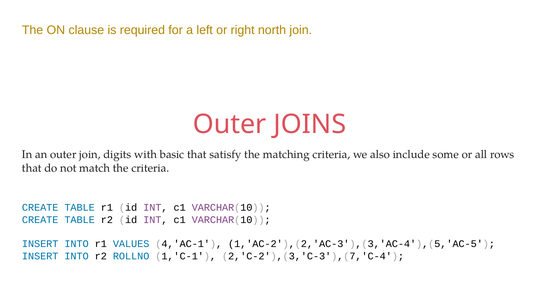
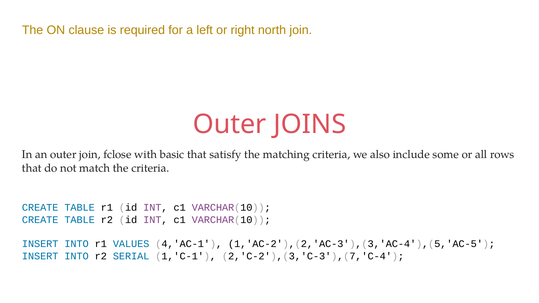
digits: digits -> fclose
ROLLNO: ROLLNO -> SERIAL
